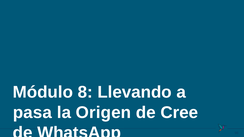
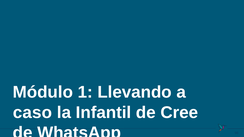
8: 8 -> 1
pasa: pasa -> caso
Origen: Origen -> Infantil
